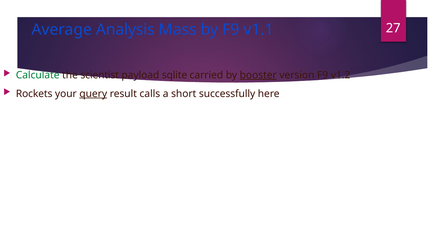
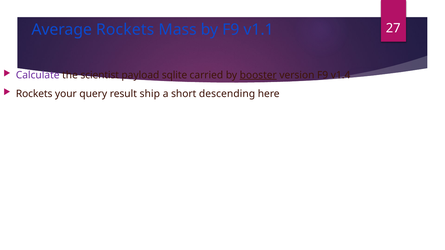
Average Analysis: Analysis -> Rockets
Calculate colour: green -> purple
v1.2: v1.2 -> v1.4
query underline: present -> none
calls: calls -> ship
successfully: successfully -> descending
